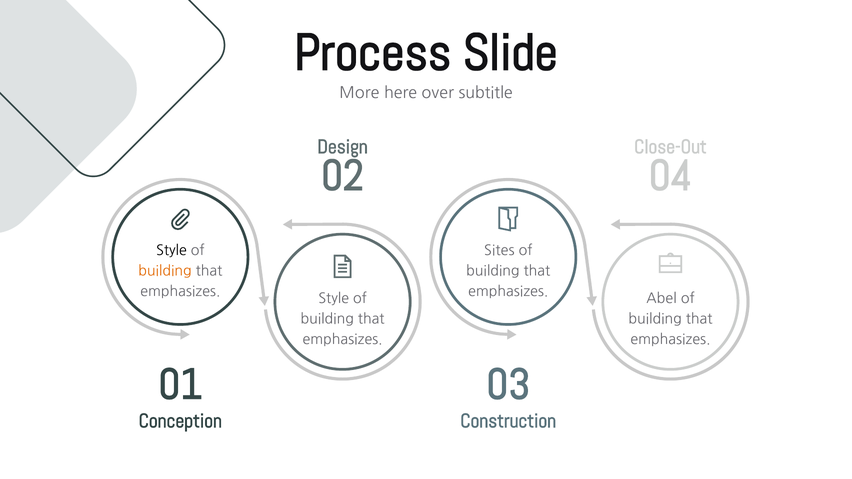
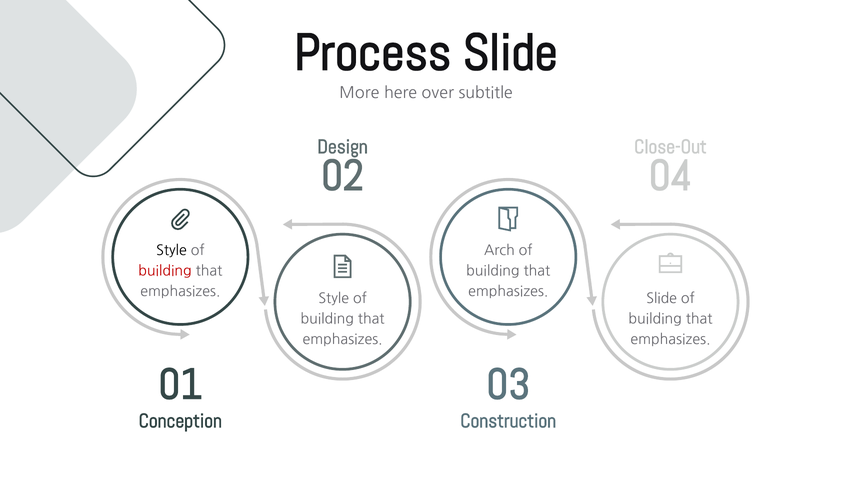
Sites: Sites -> Arch
building at (165, 271) colour: orange -> red
Abel at (662, 299): Abel -> Slide
